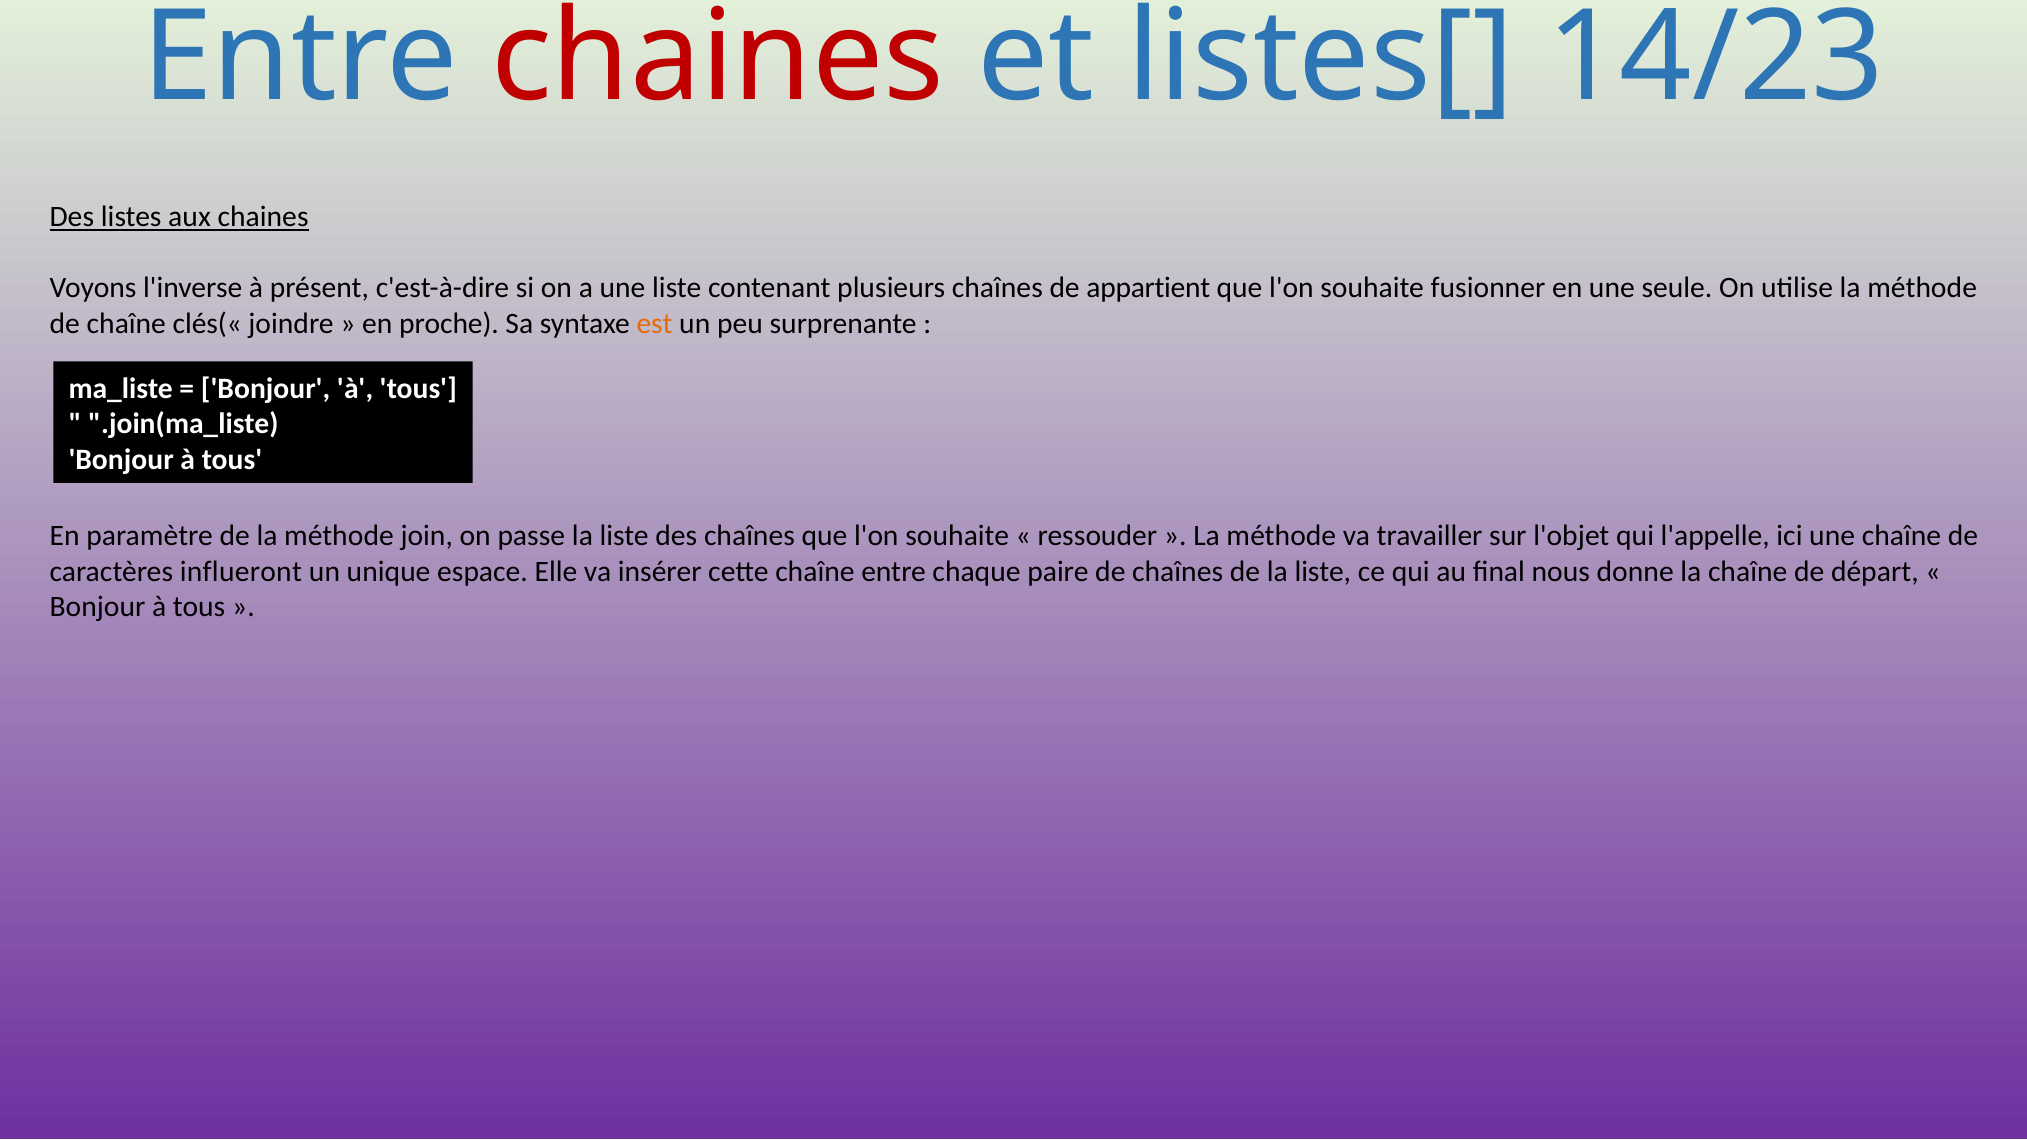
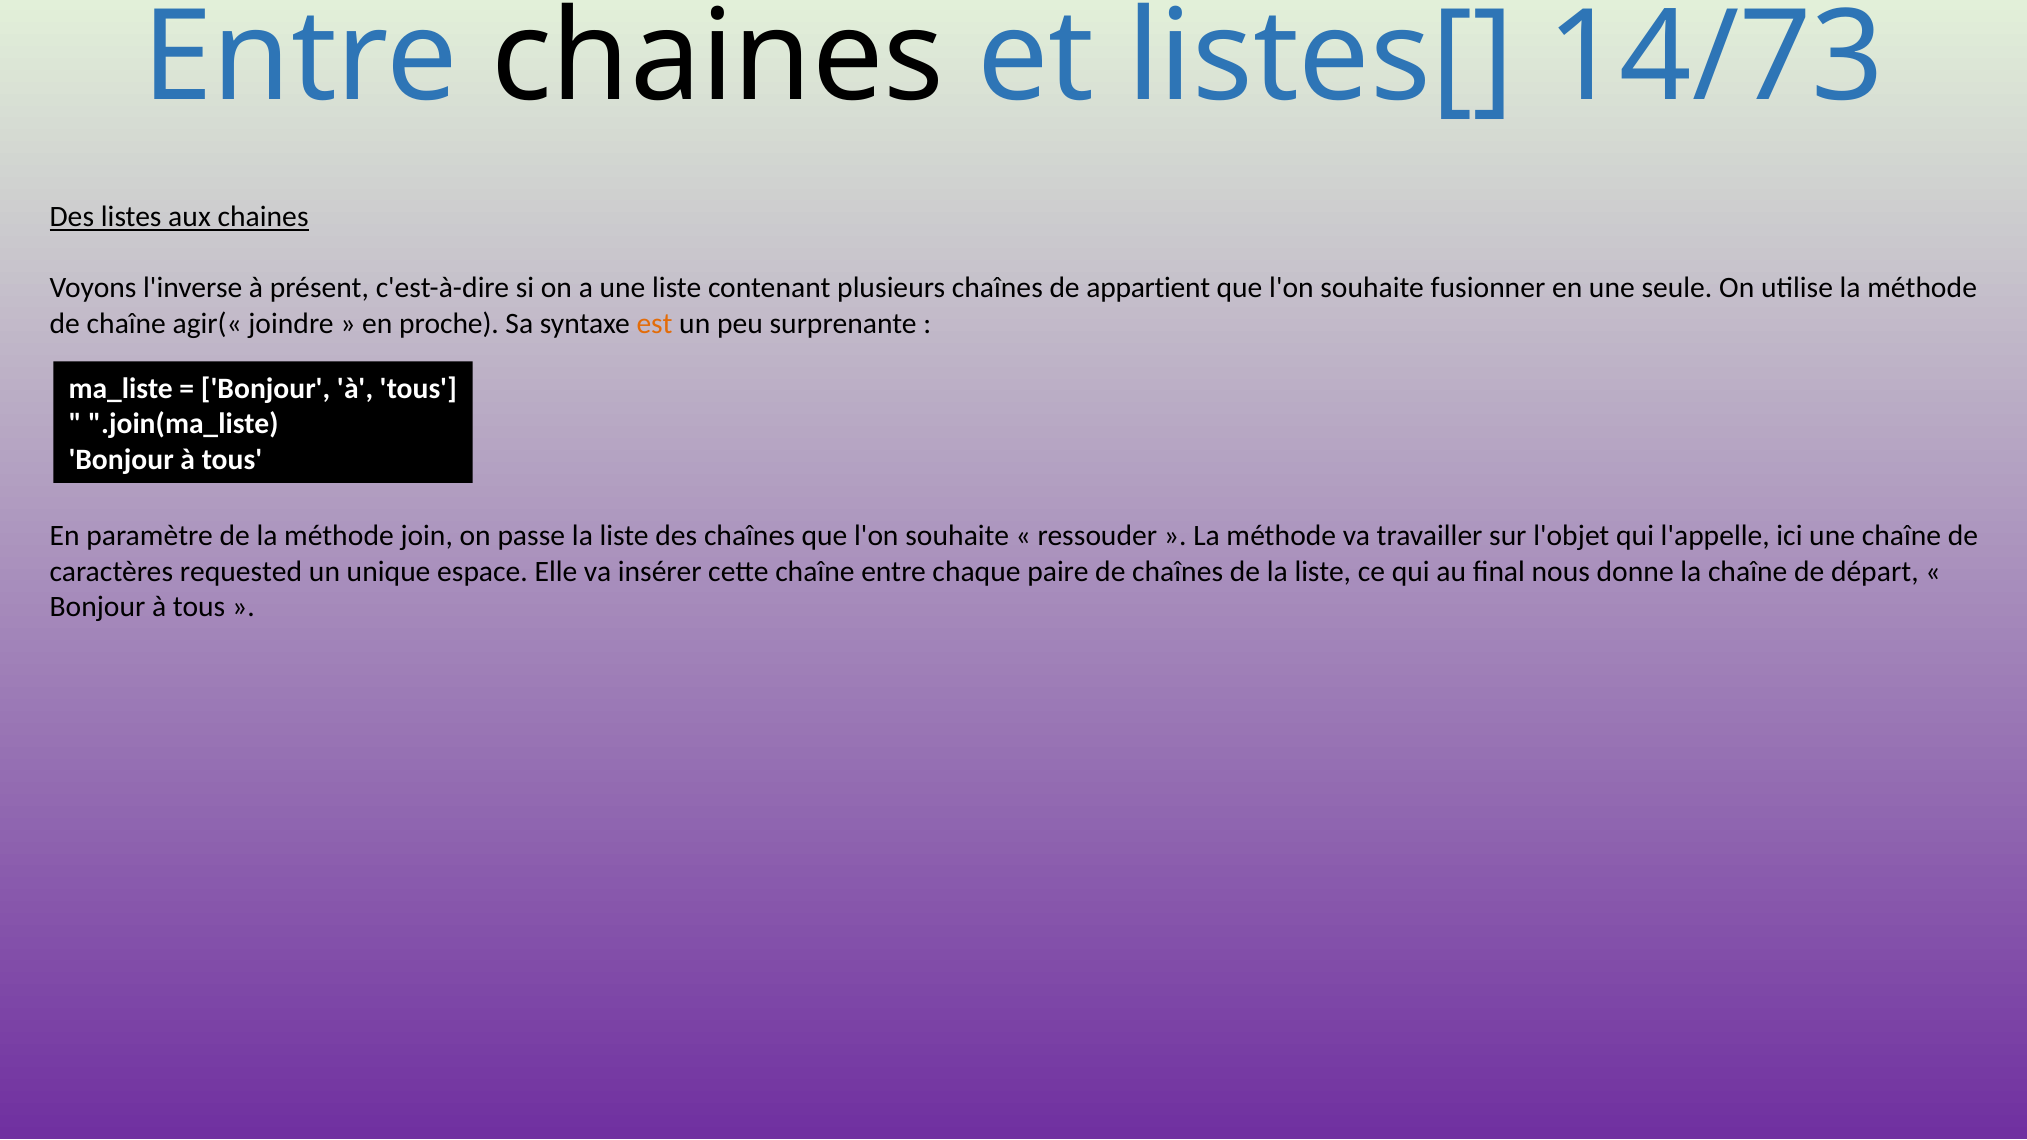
chaines at (718, 58) colour: red -> black
14/23: 14/23 -> 14/73
clés(«: clés(« -> agir(«
influeront: influeront -> requested
